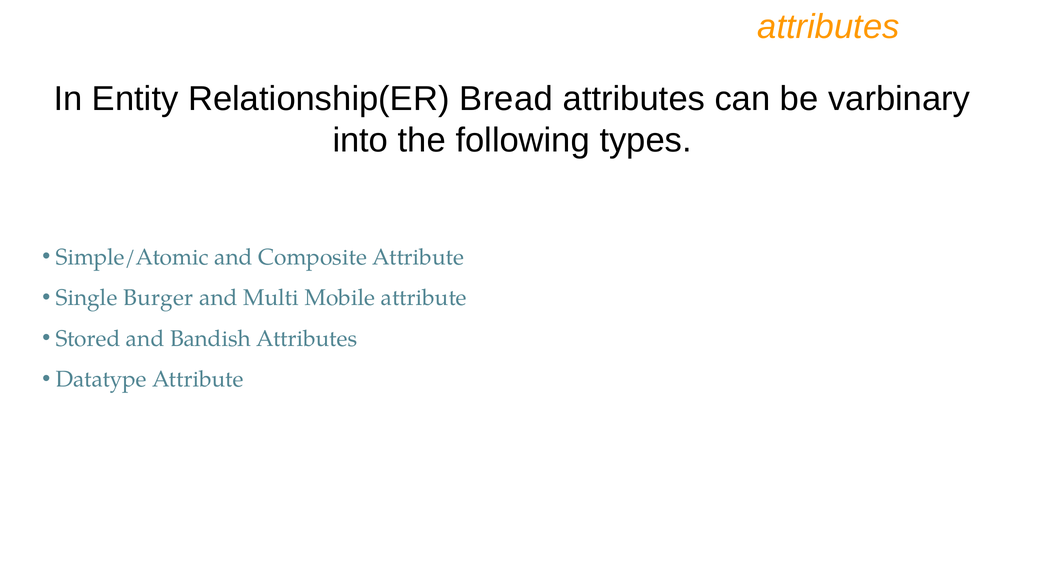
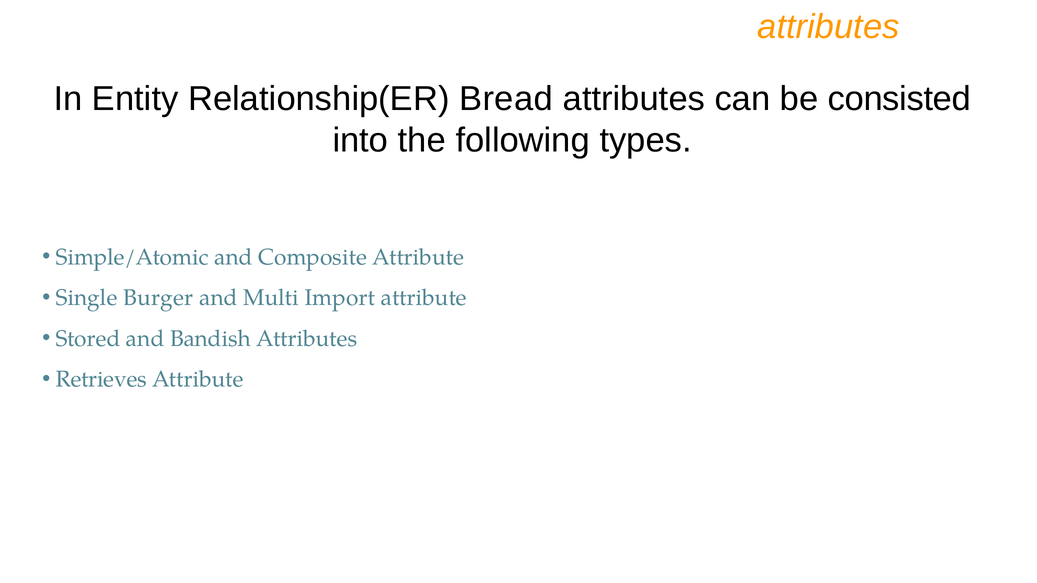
varbinary: varbinary -> consisted
Mobile: Mobile -> Import
Datatype: Datatype -> Retrieves
